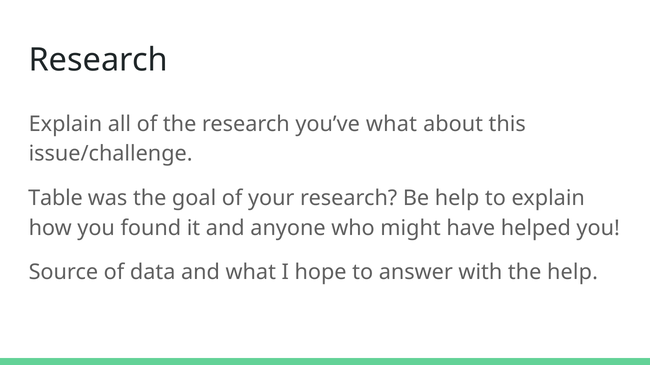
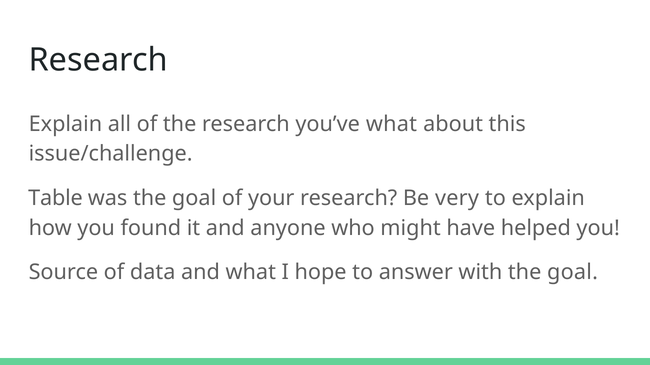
Be help: help -> very
with the help: help -> goal
